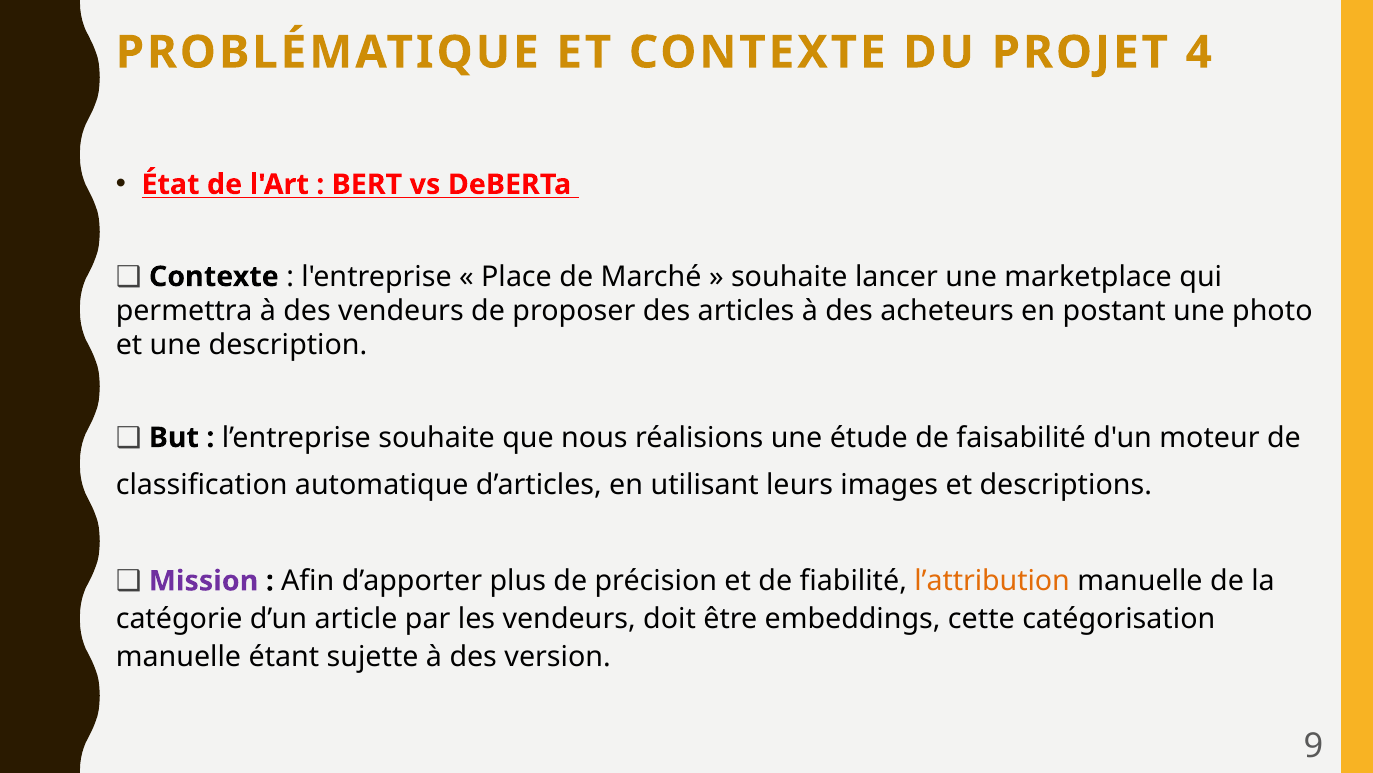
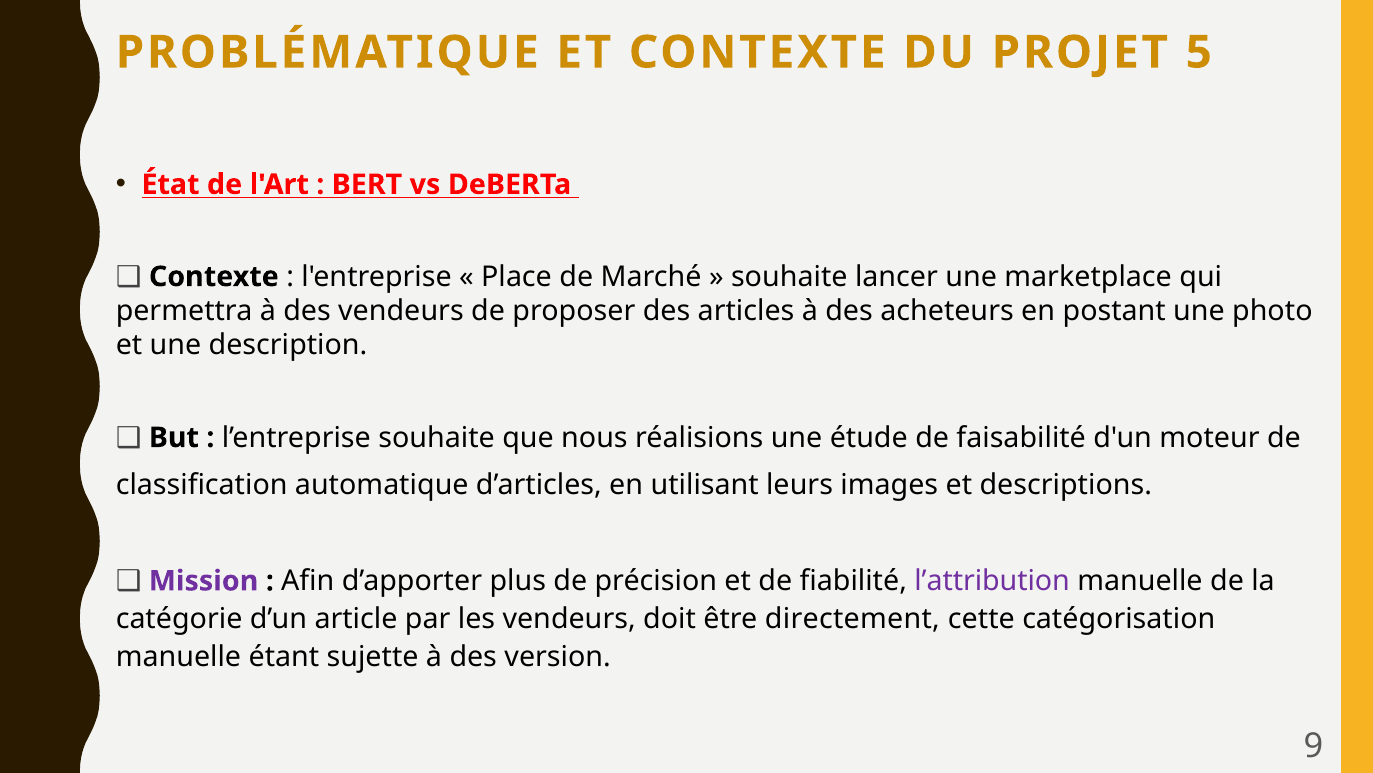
4: 4 -> 5
l’attribution colour: orange -> purple
embeddings: embeddings -> directement
